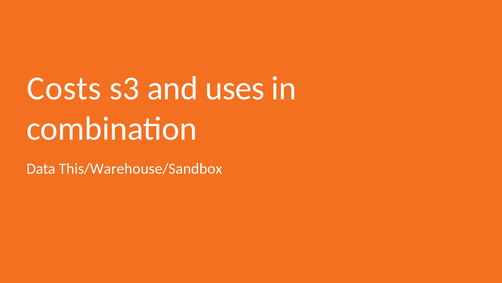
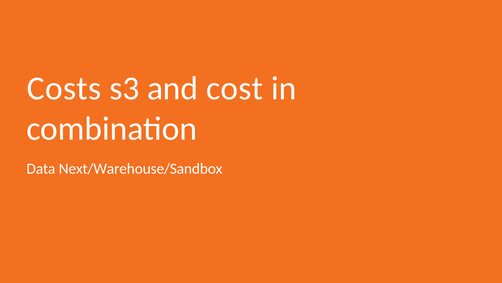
uses: uses -> cost
This/Warehouse/Sandbox: This/Warehouse/Sandbox -> Next/Warehouse/Sandbox
